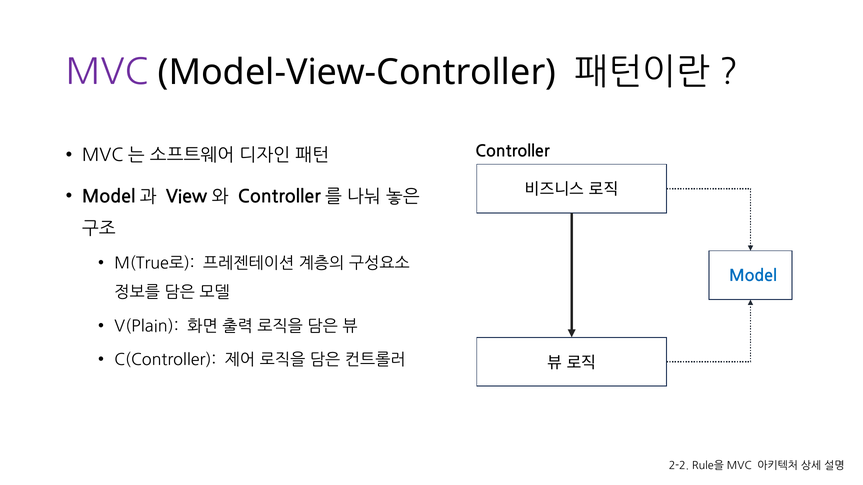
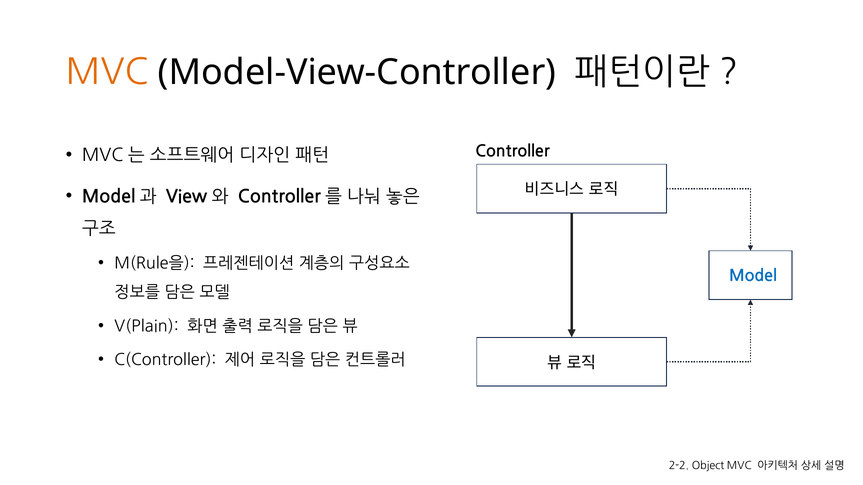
MVC at (107, 73) colour: purple -> orange
M(True로: M(True로 -> M(Rule을
Rule을: Rule을 -> Object
